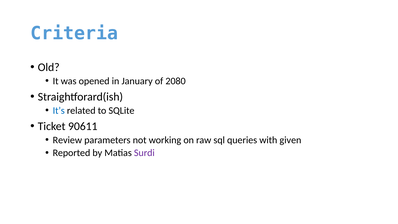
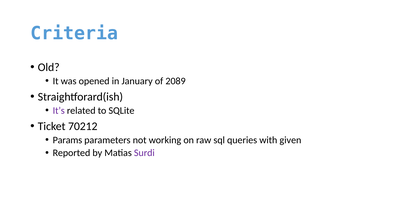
2080: 2080 -> 2089
It’s colour: blue -> purple
90611: 90611 -> 70212
Review: Review -> Params
